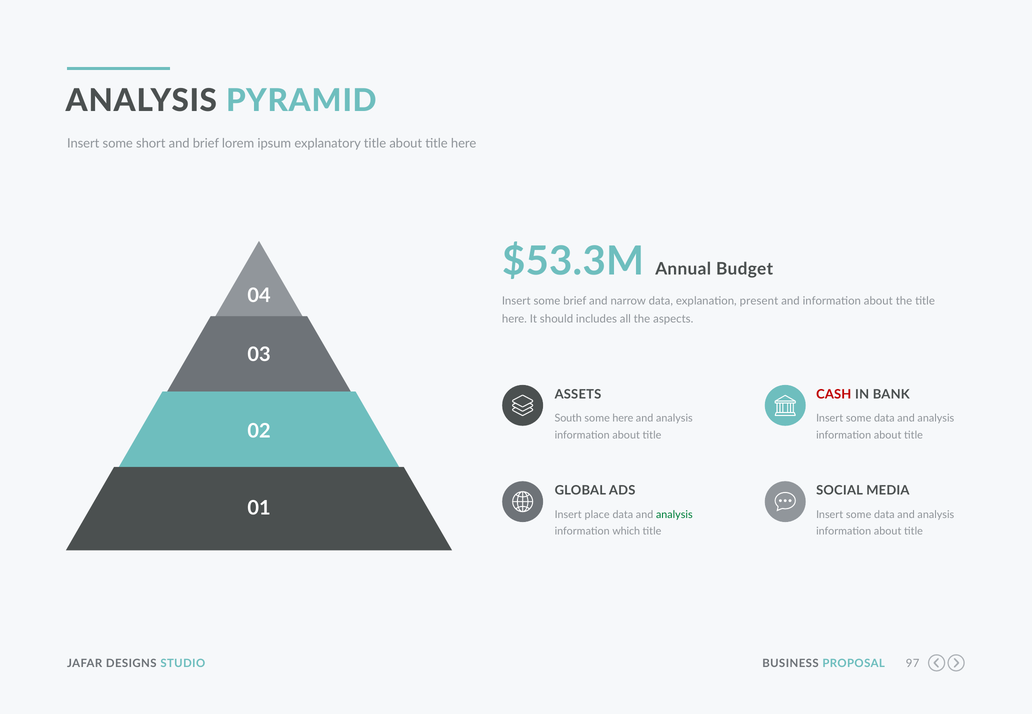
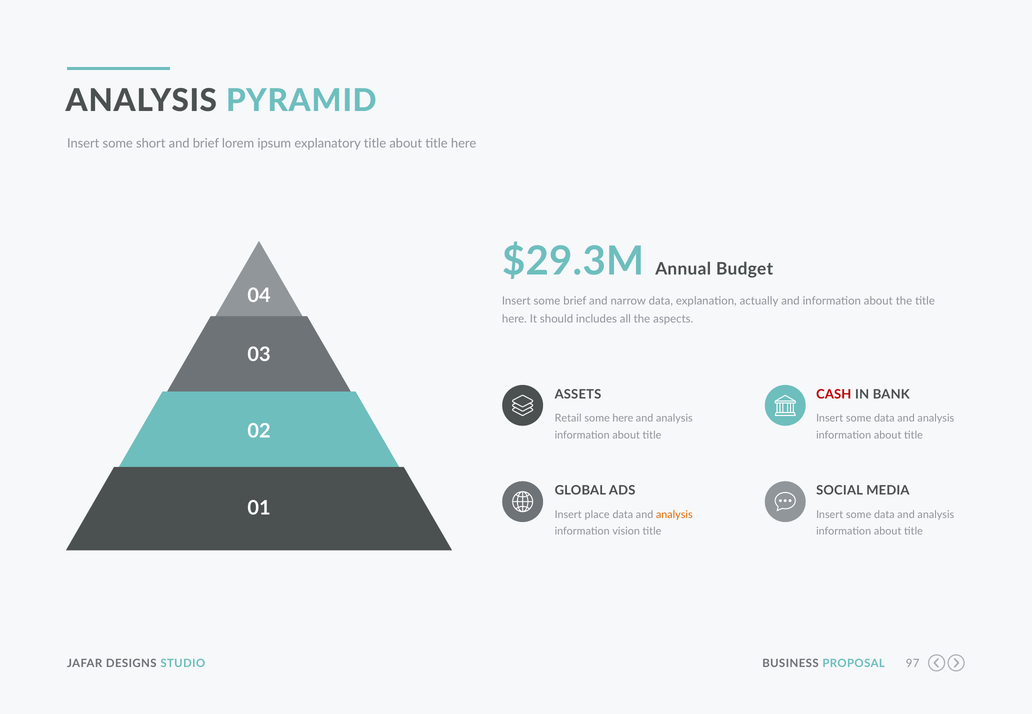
$53.3M: $53.3M -> $29.3M
present: present -> actually
South: South -> Retail
analysis at (674, 515) colour: green -> orange
which: which -> vision
